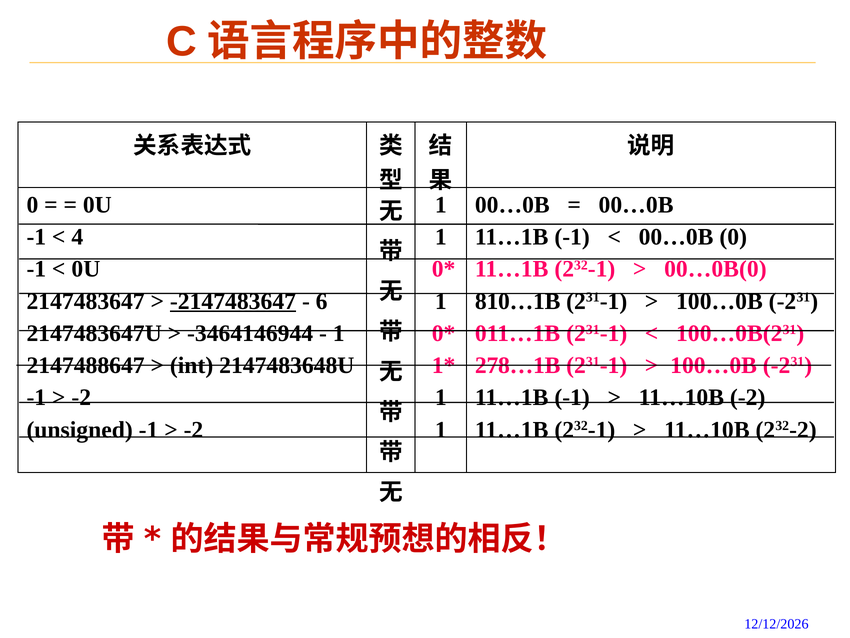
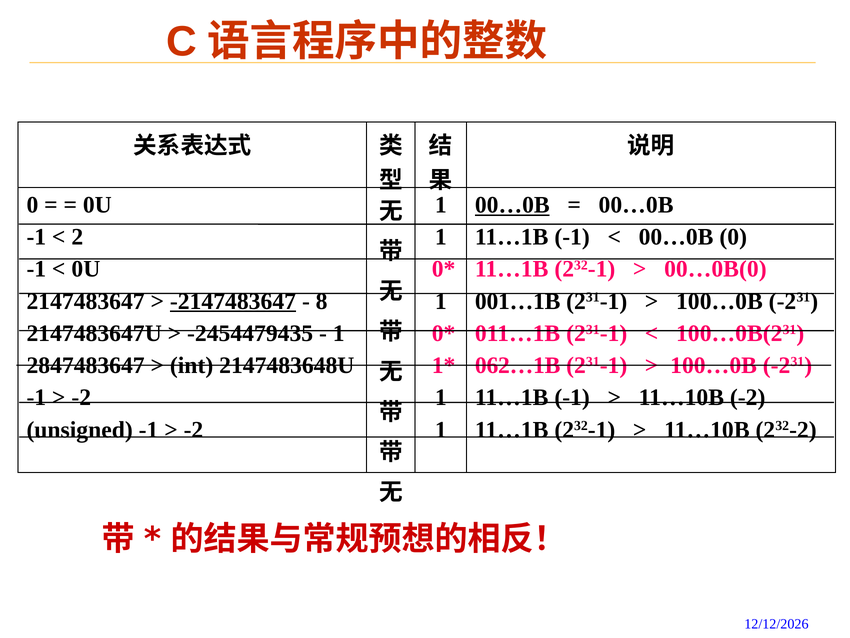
00…0B at (512, 205) underline: none -> present
4: 4 -> 2
6: 6 -> 8
810…1B: 810…1B -> 001…1B
-3464146944: -3464146944 -> -2454479435
2147488647: 2147488647 -> 2847483647
278…1B: 278…1B -> 062…1B
